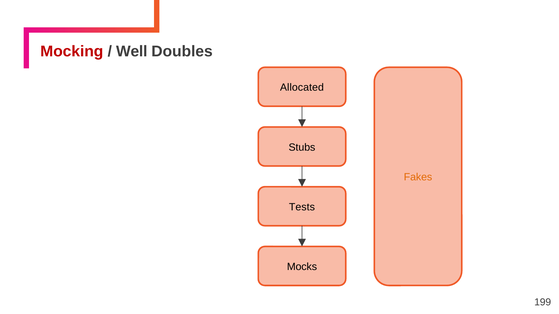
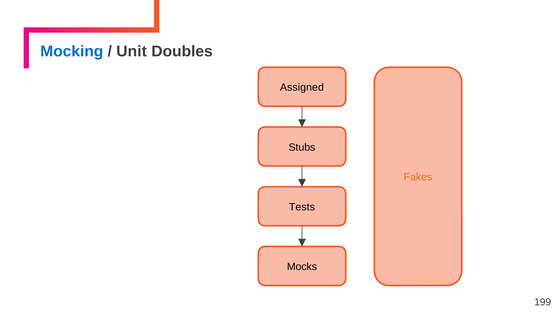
Mocking colour: red -> blue
Well: Well -> Unit
Allocated: Allocated -> Assigned
